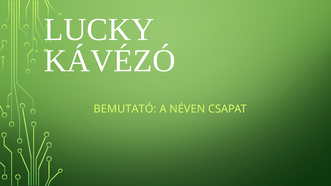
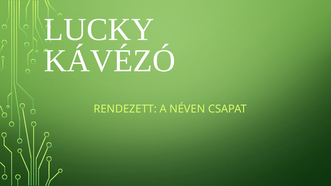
BEMUTATÓ: BEMUTATÓ -> RENDEZETT
